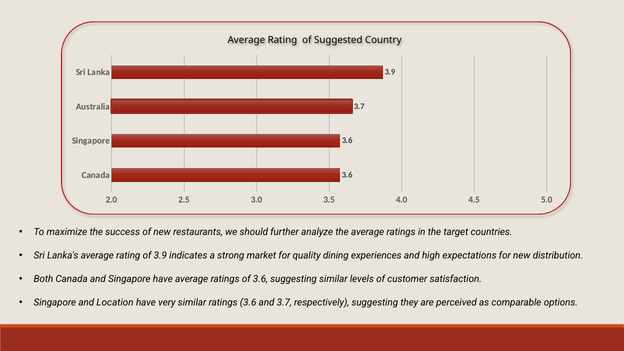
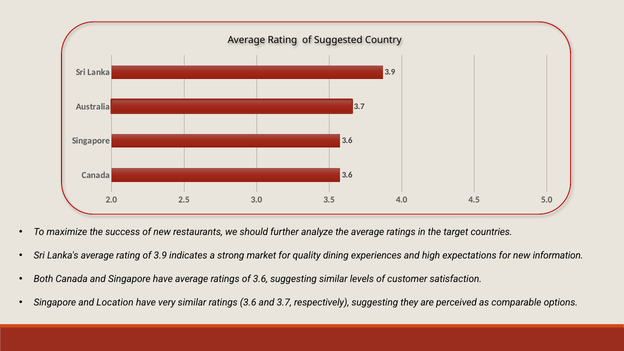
distribution: distribution -> information
